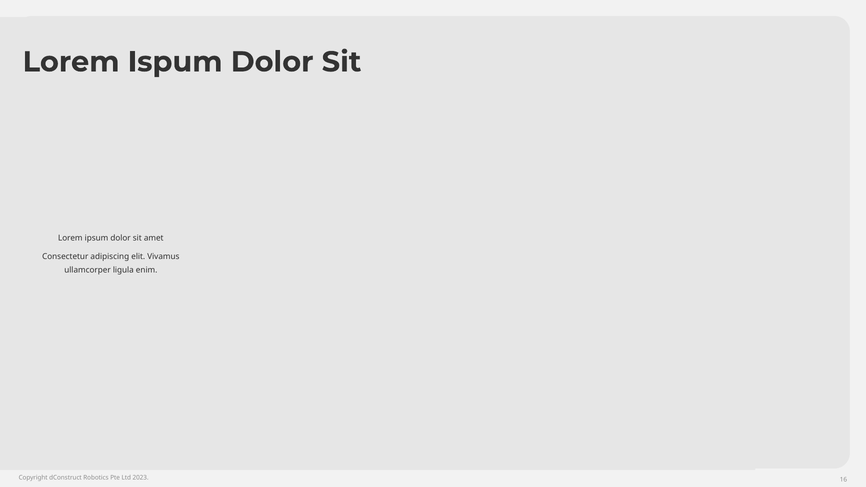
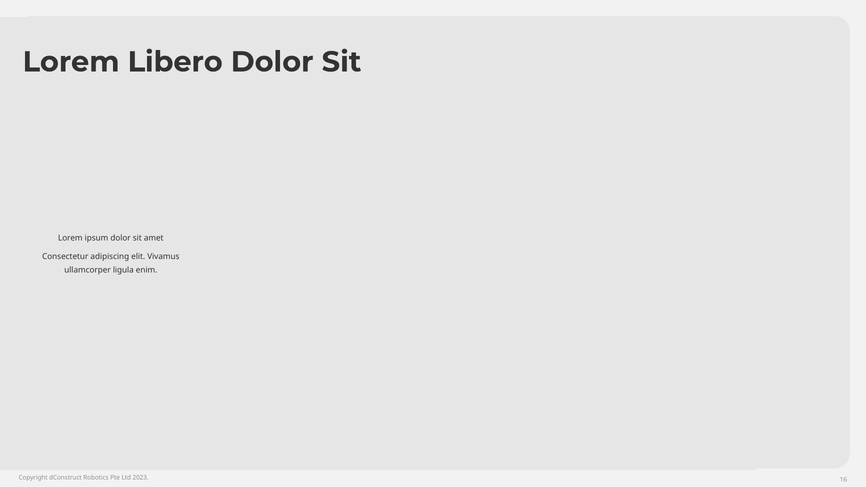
Ispum: Ispum -> Libero
